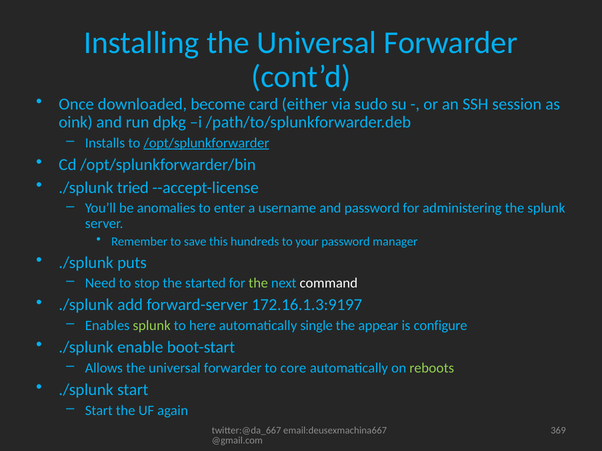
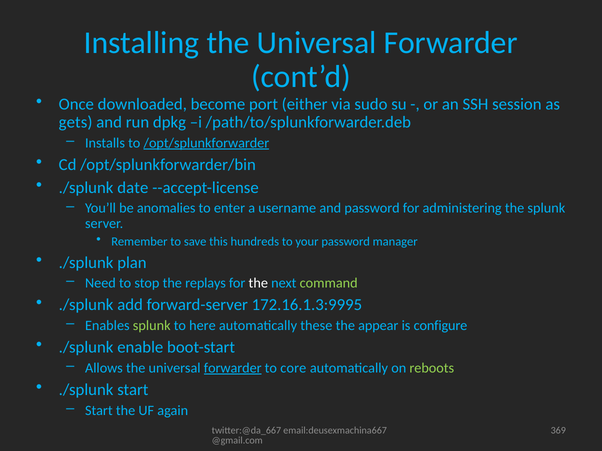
card: card -> port
oink: oink -> gets
tried: tried -> date
puts: puts -> plan
started: started -> replays
the at (258, 283) colour: light green -> white
command colour: white -> light green
172.16.1.3:9197: 172.16.1.3:9197 -> 172.16.1.3:9995
single: single -> these
forwarder at (233, 368) underline: none -> present
